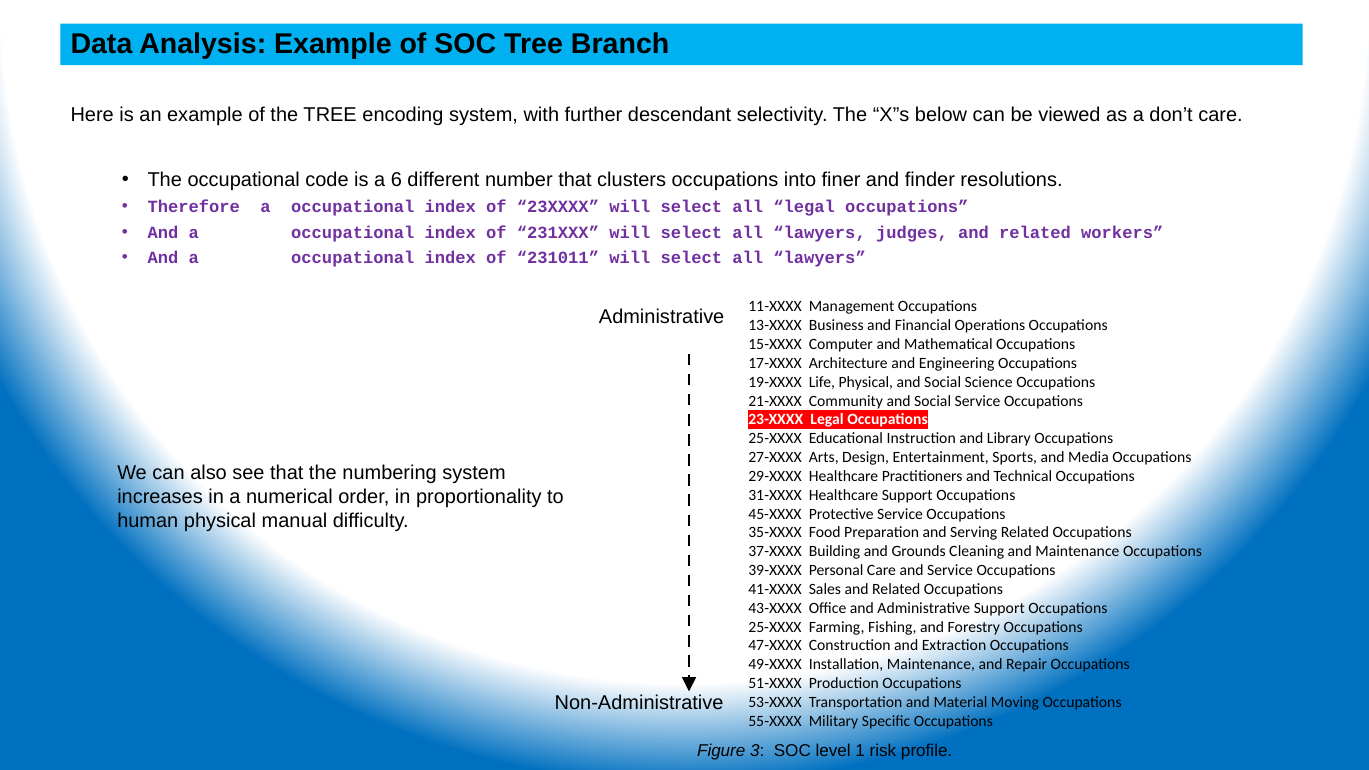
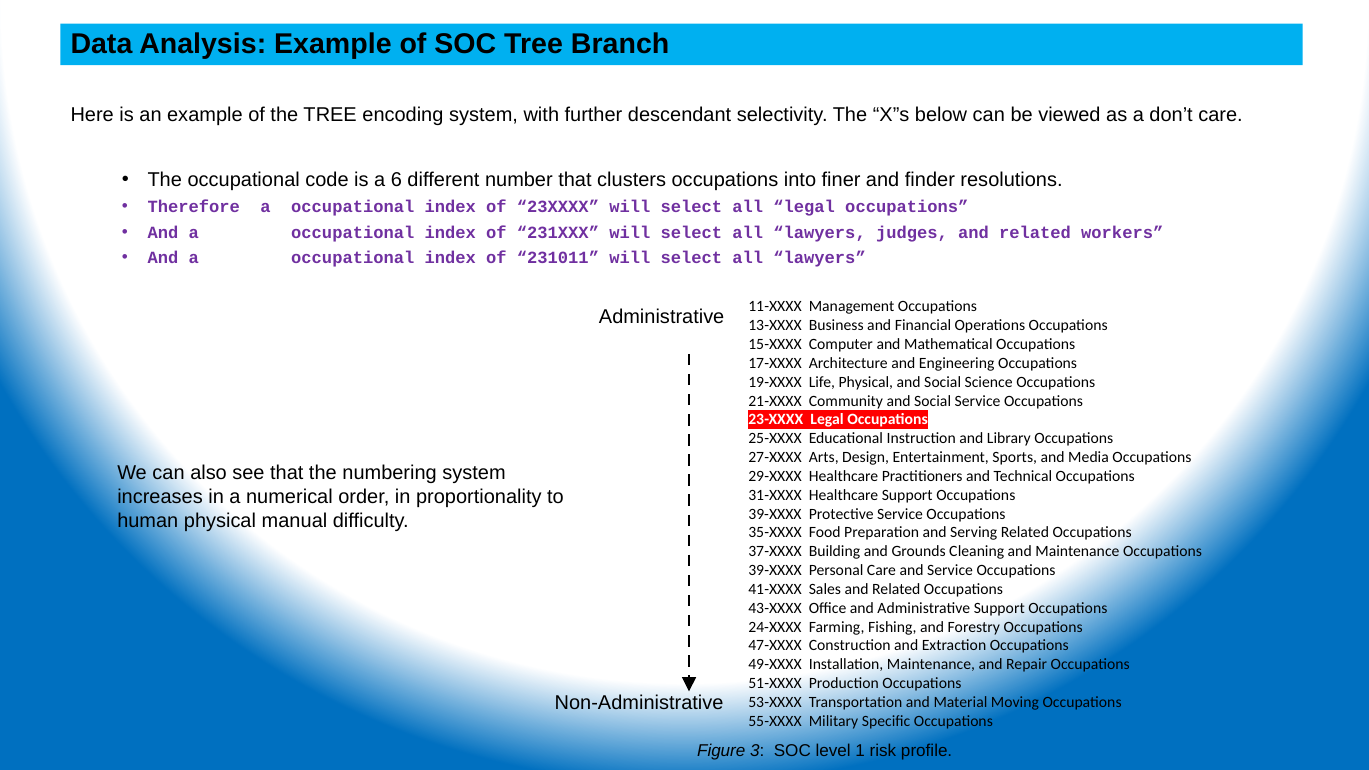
45-XXXX at (775, 514): 45-XXXX -> 39-XXXX
25-XXXX at (775, 627): 25-XXXX -> 24-XXXX
